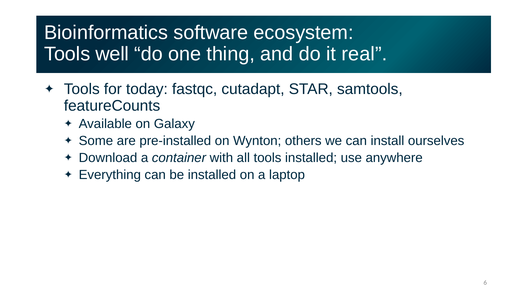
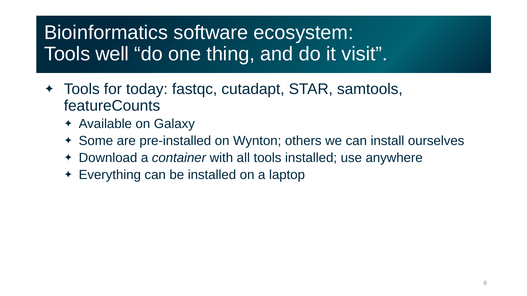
real: real -> visit
